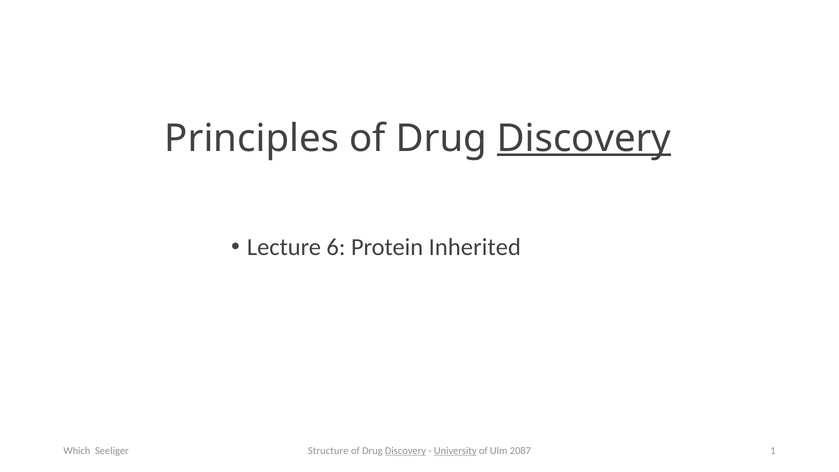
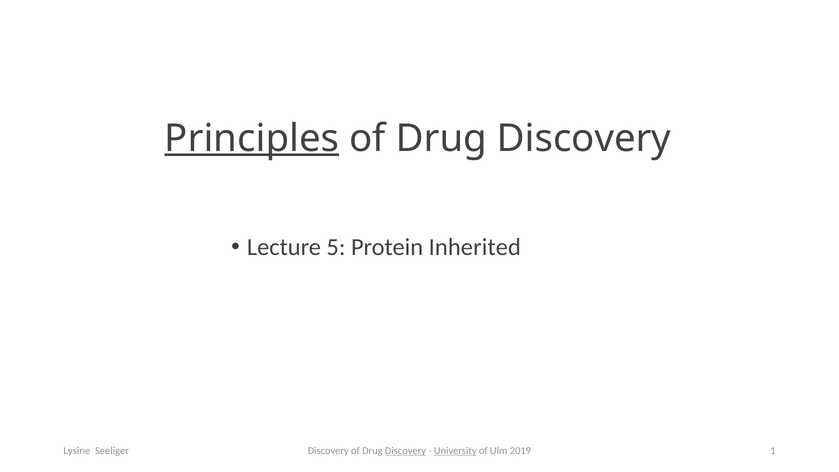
Principles underline: none -> present
Discovery at (584, 138) underline: present -> none
6: 6 -> 5
Which: Which -> Lysine
Seeliger Structure: Structure -> Discovery
2087: 2087 -> 2019
